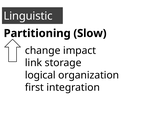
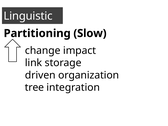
logical: logical -> driven
first: first -> tree
